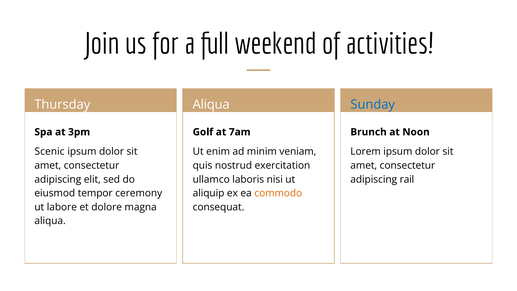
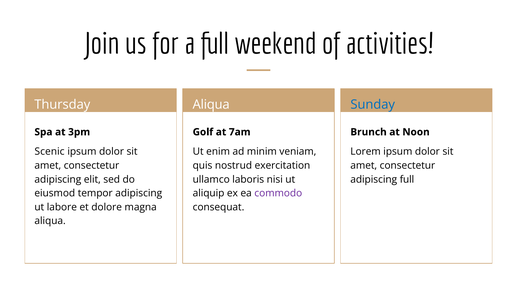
adipiscing rail: rail -> full
tempor ceremony: ceremony -> adipiscing
commodo colour: orange -> purple
